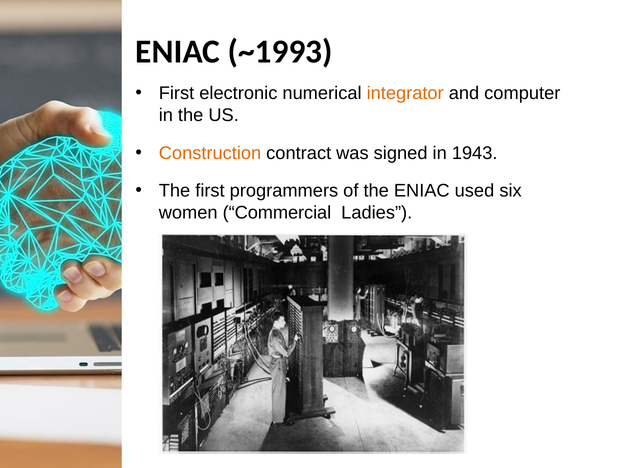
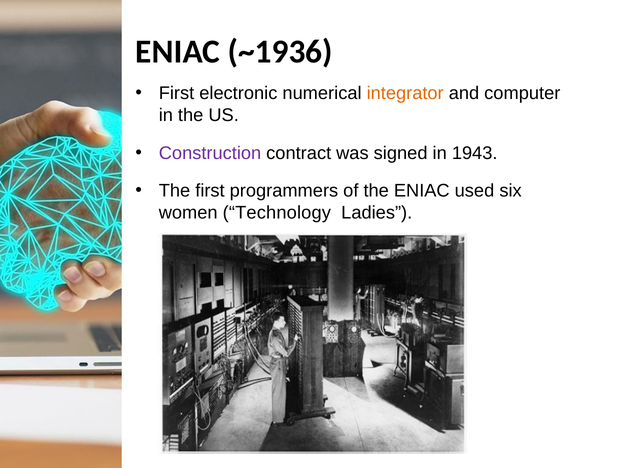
~1993: ~1993 -> ~1936
Construction colour: orange -> purple
Commercial: Commercial -> Technology
